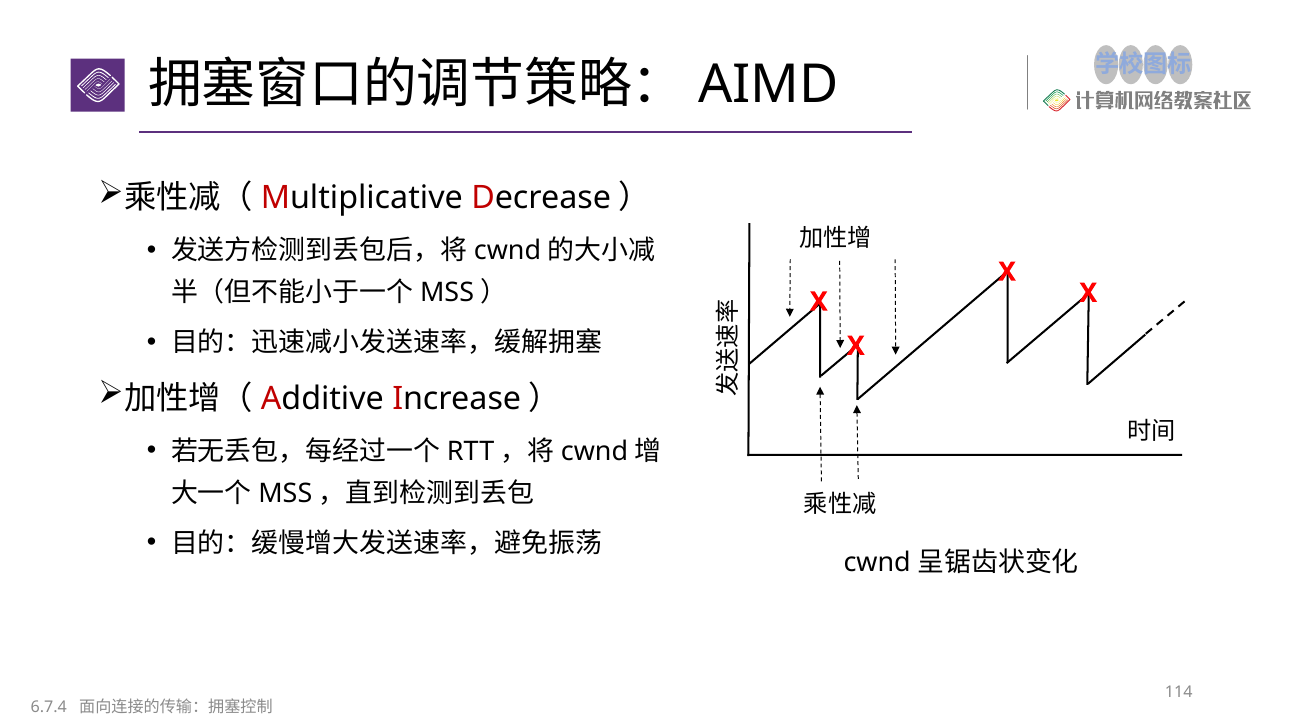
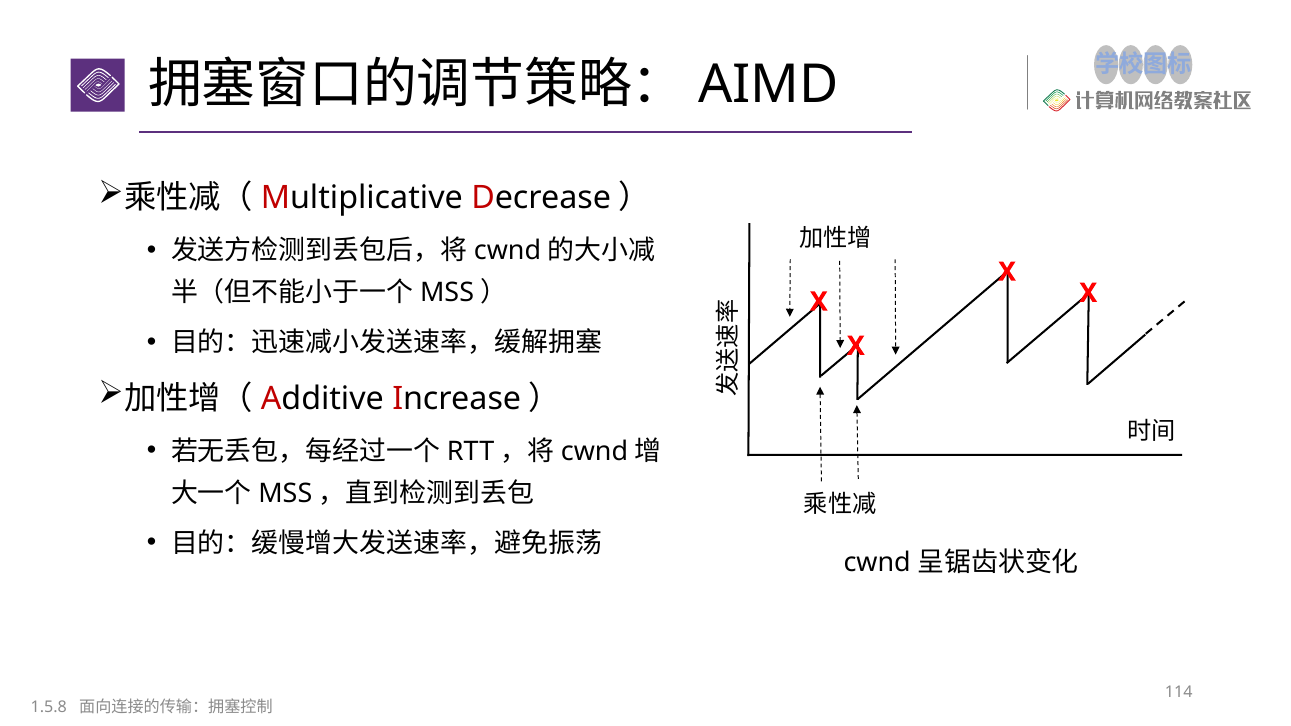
6.7.4: 6.7.4 -> 1.5.8
